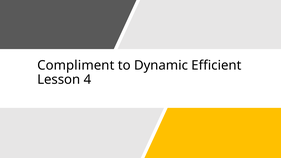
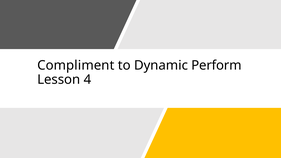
Efficient: Efficient -> Perform
